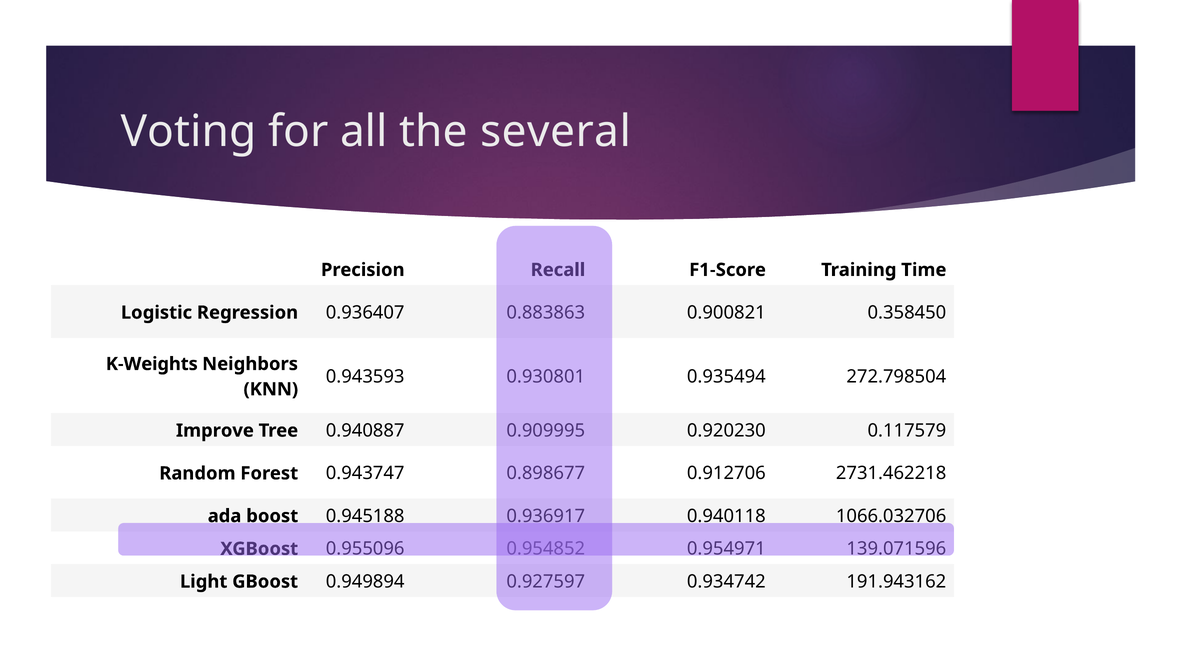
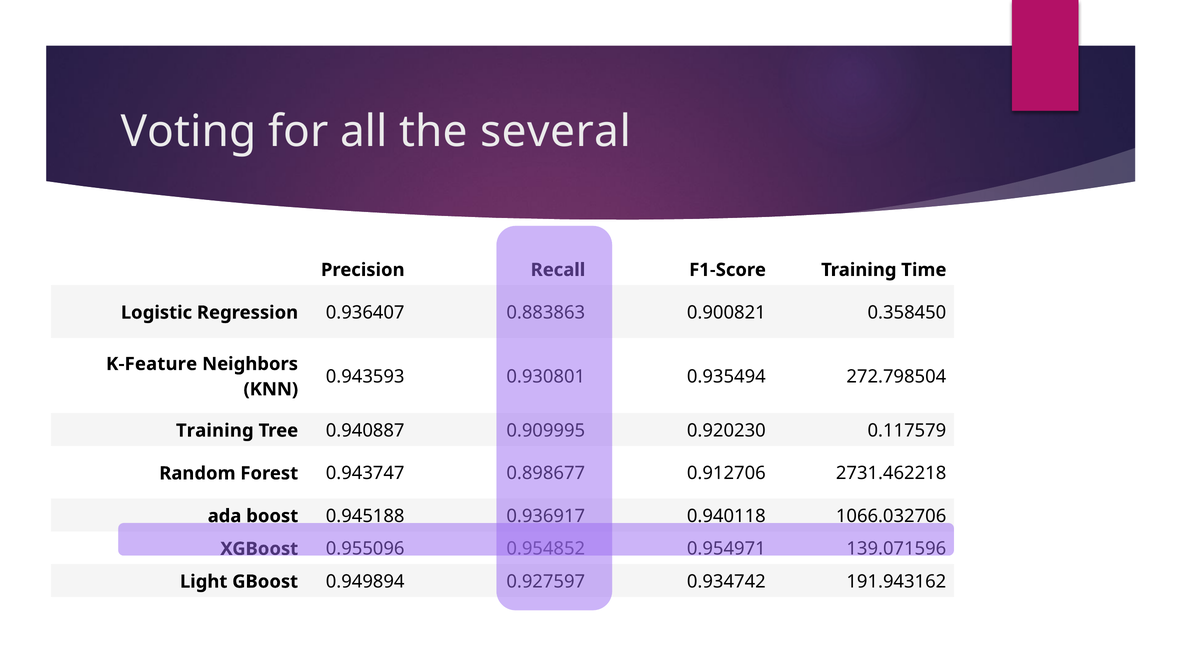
K-Weights: K-Weights -> K-Feature
Improve at (215, 431): Improve -> Training
